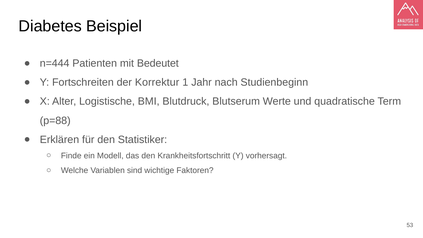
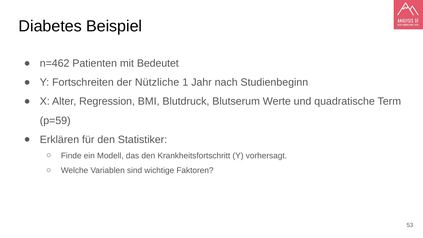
n=444: n=444 -> n=462
Korrektur: Korrektur -> Nützliche
Logistische: Logistische -> Regression
p=88: p=88 -> p=59
